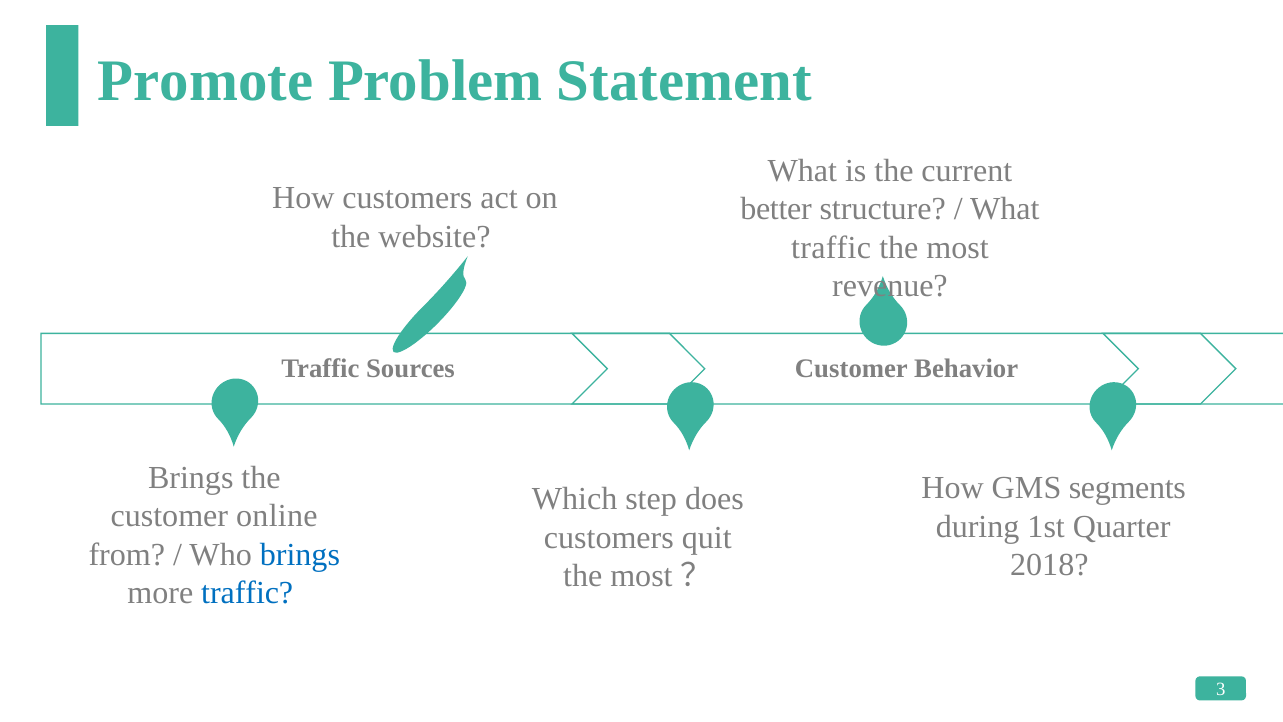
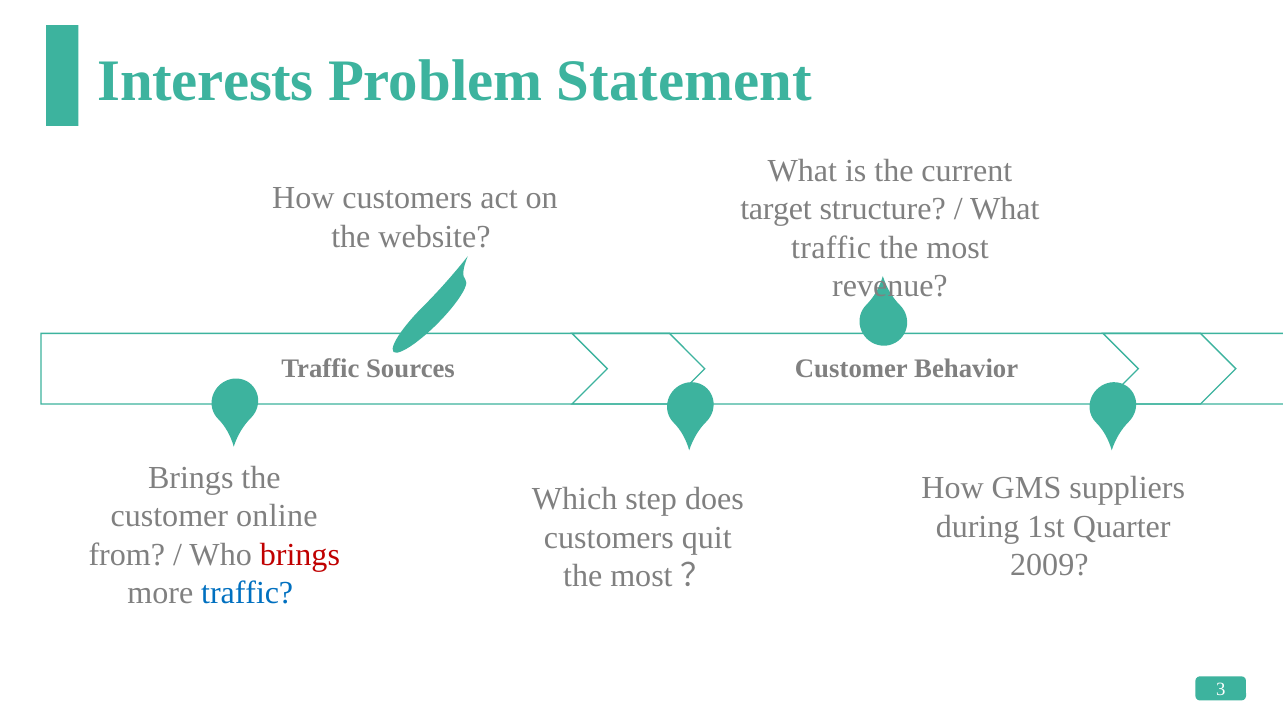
Promote: Promote -> Interests
better: better -> target
segments: segments -> suppliers
brings at (300, 555) colour: blue -> red
2018: 2018 -> 2009
